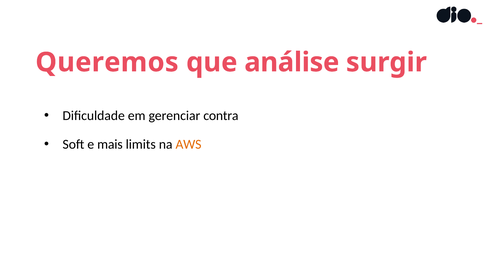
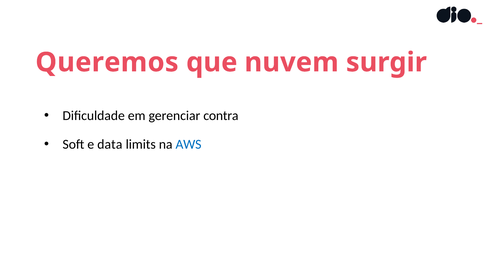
análise: análise -> nuvem
mais: mais -> data
AWS colour: orange -> blue
